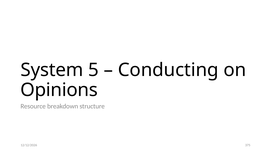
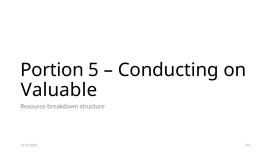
System: System -> Portion
Opinions: Opinions -> Valuable
